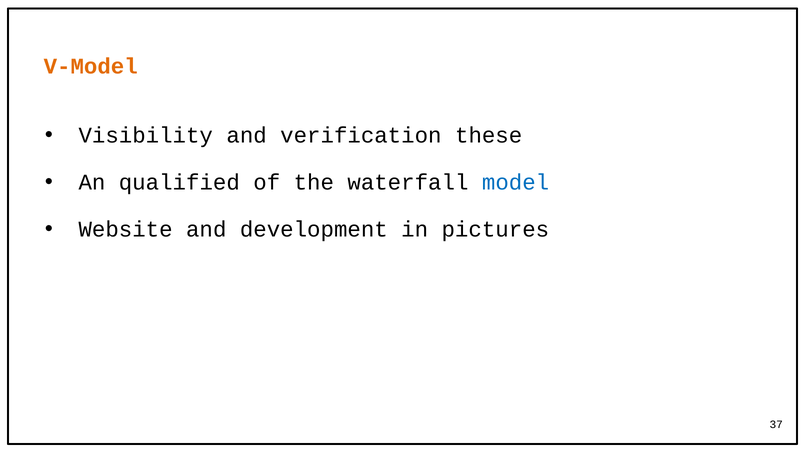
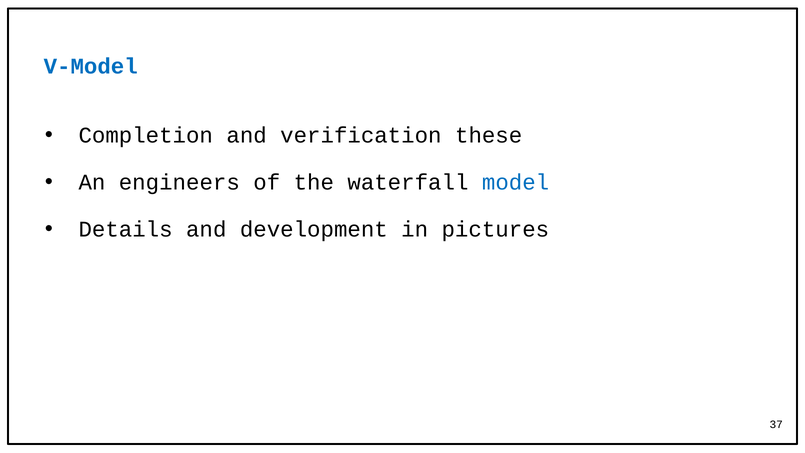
V-Model colour: orange -> blue
Visibility: Visibility -> Completion
qualified: qualified -> engineers
Website: Website -> Details
